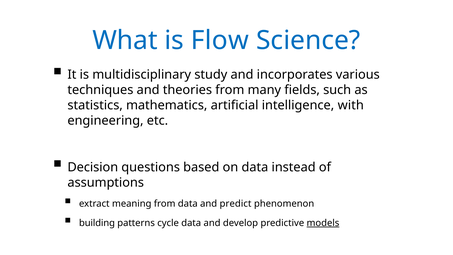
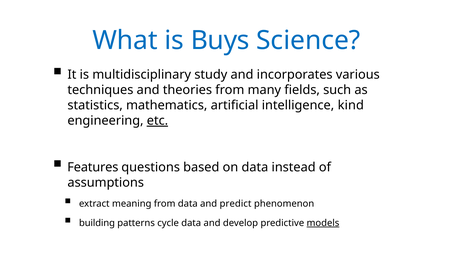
Flow: Flow -> Buys
with: with -> kind
etc underline: none -> present
Decision: Decision -> Features
